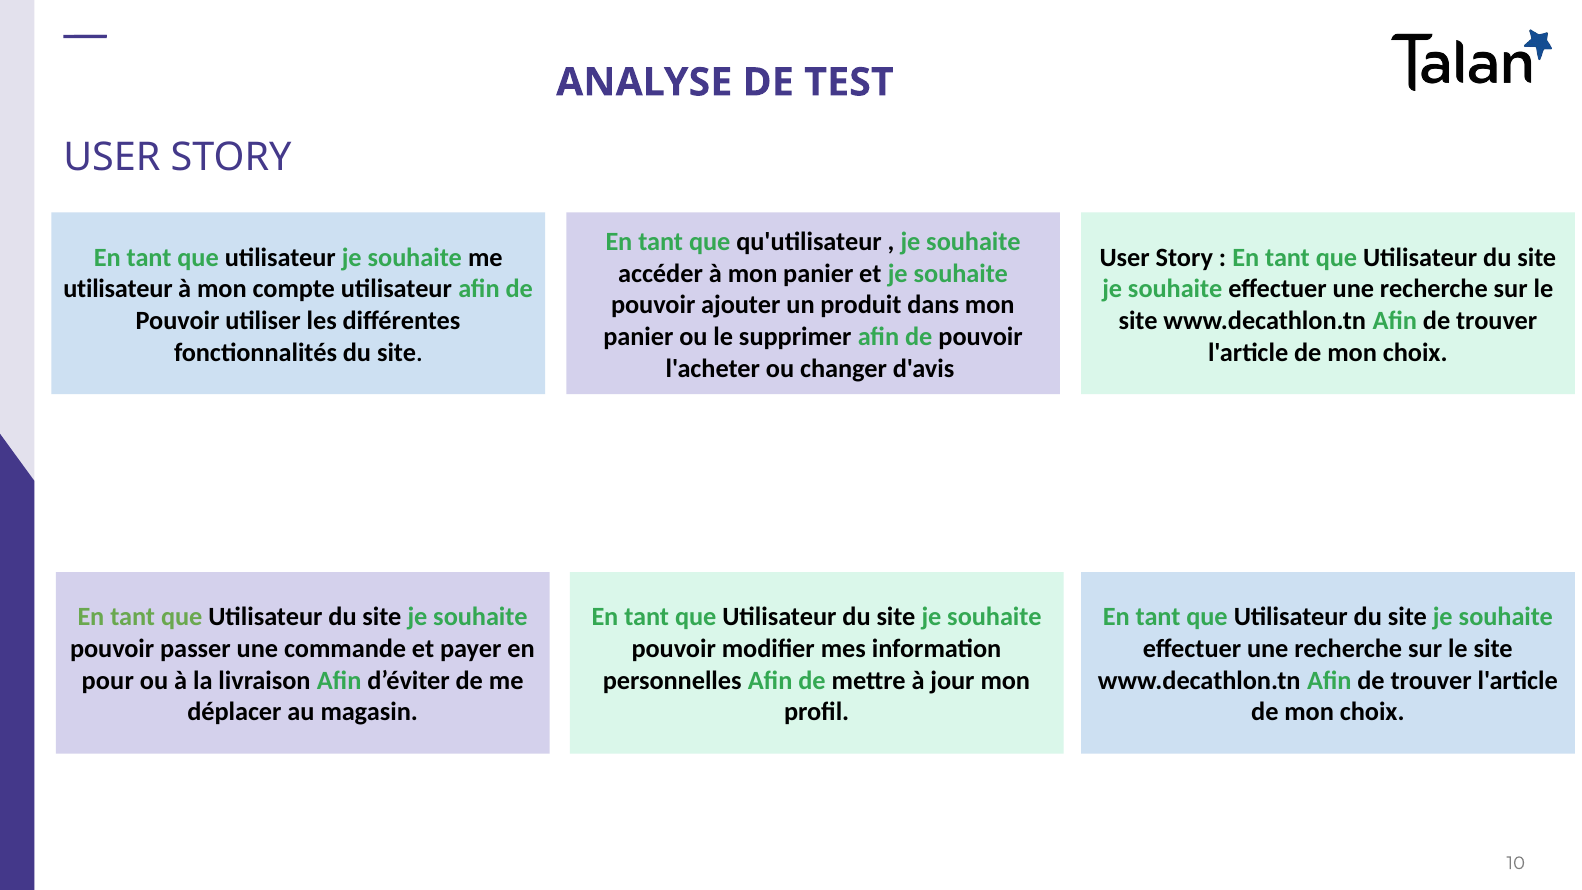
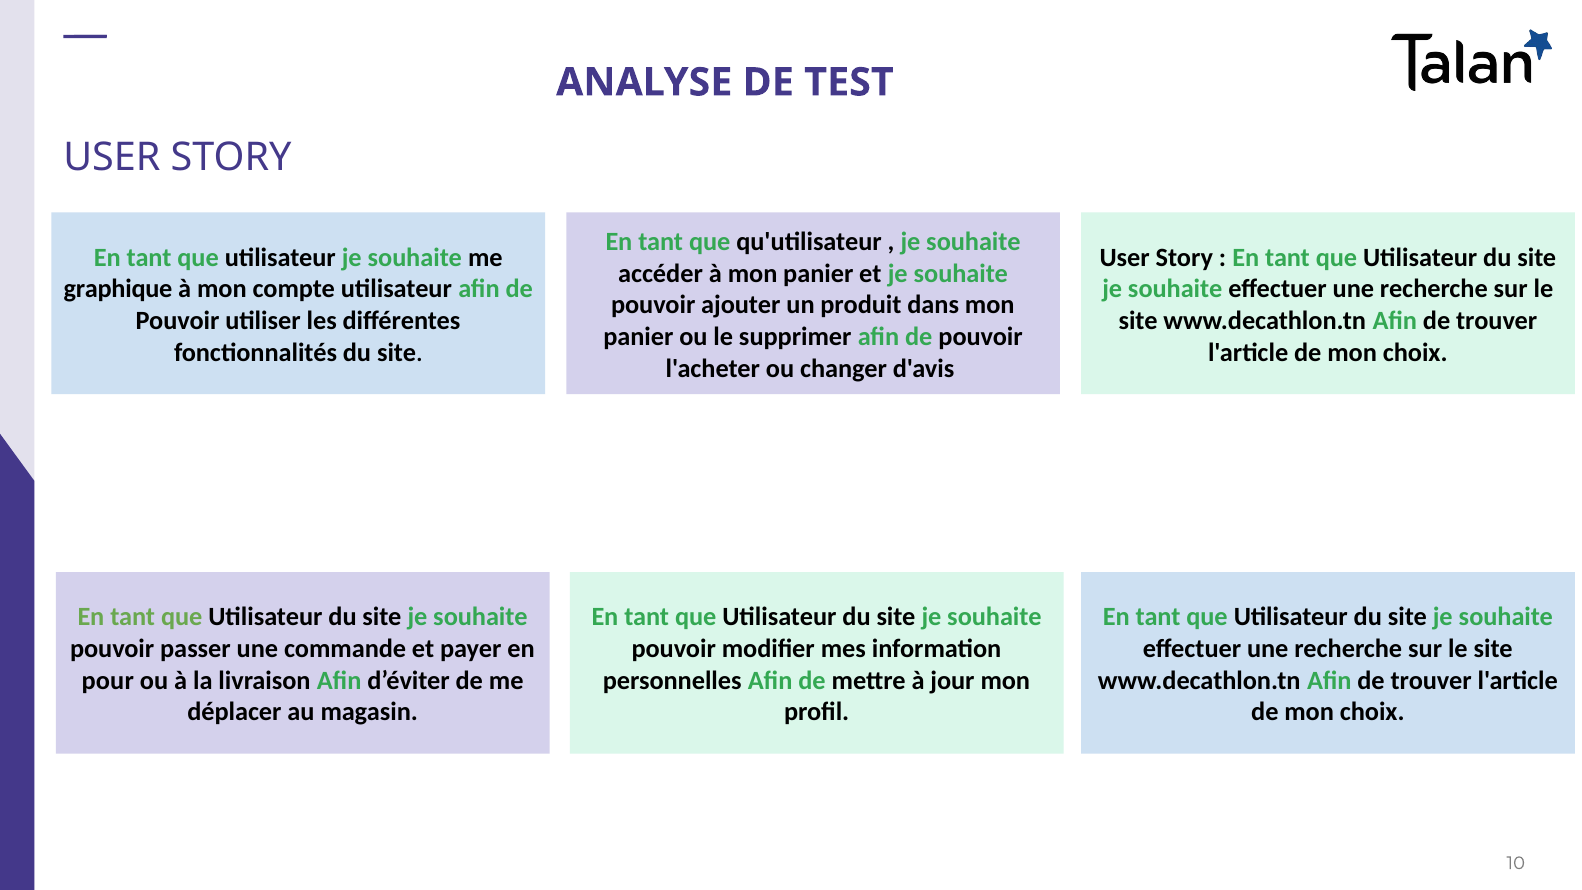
utilisateur at (118, 289): utilisateur -> graphique
